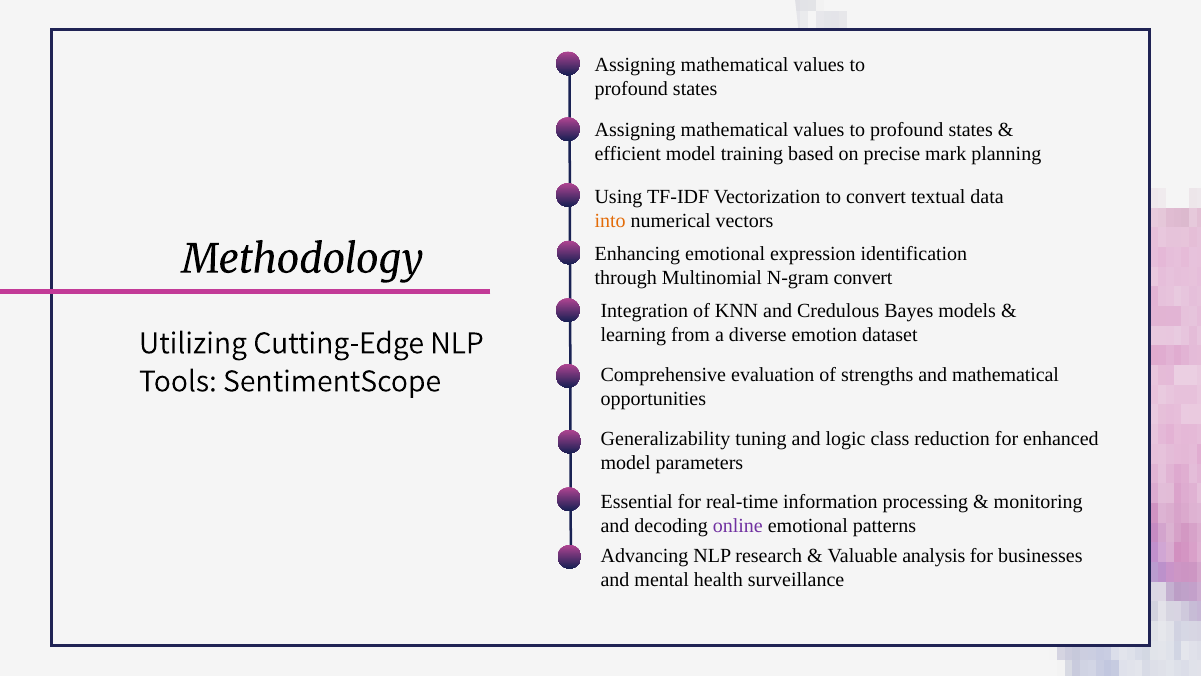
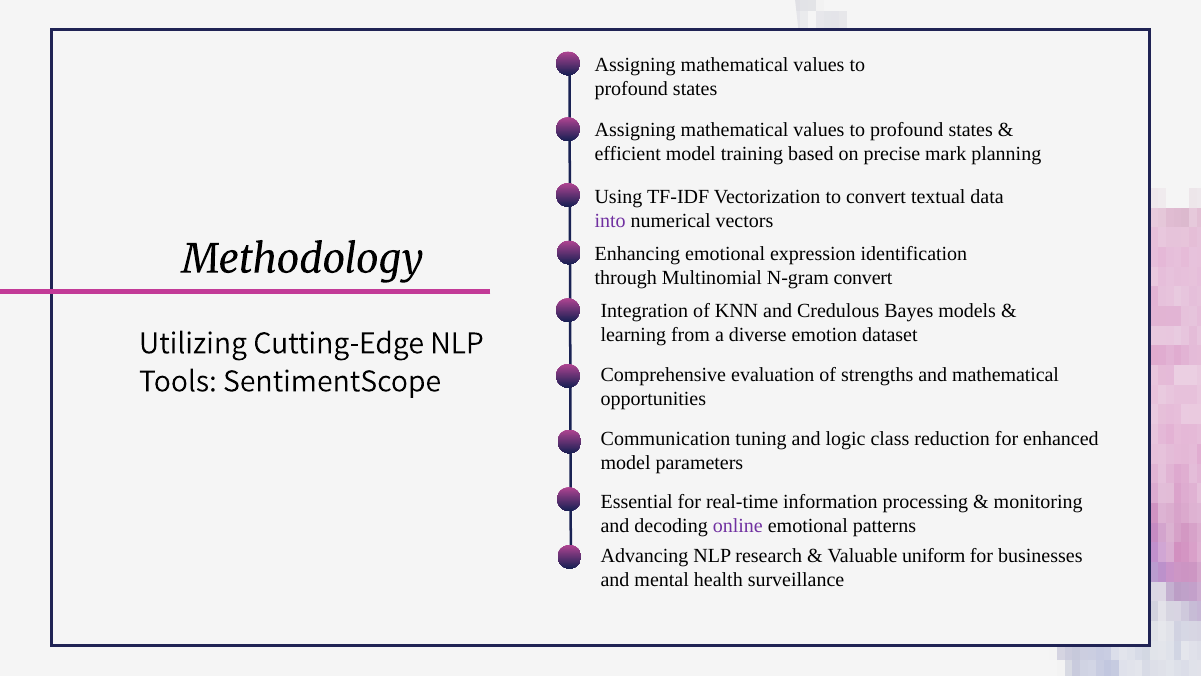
into colour: orange -> purple
Generalizability: Generalizability -> Communication
analysis: analysis -> uniform
